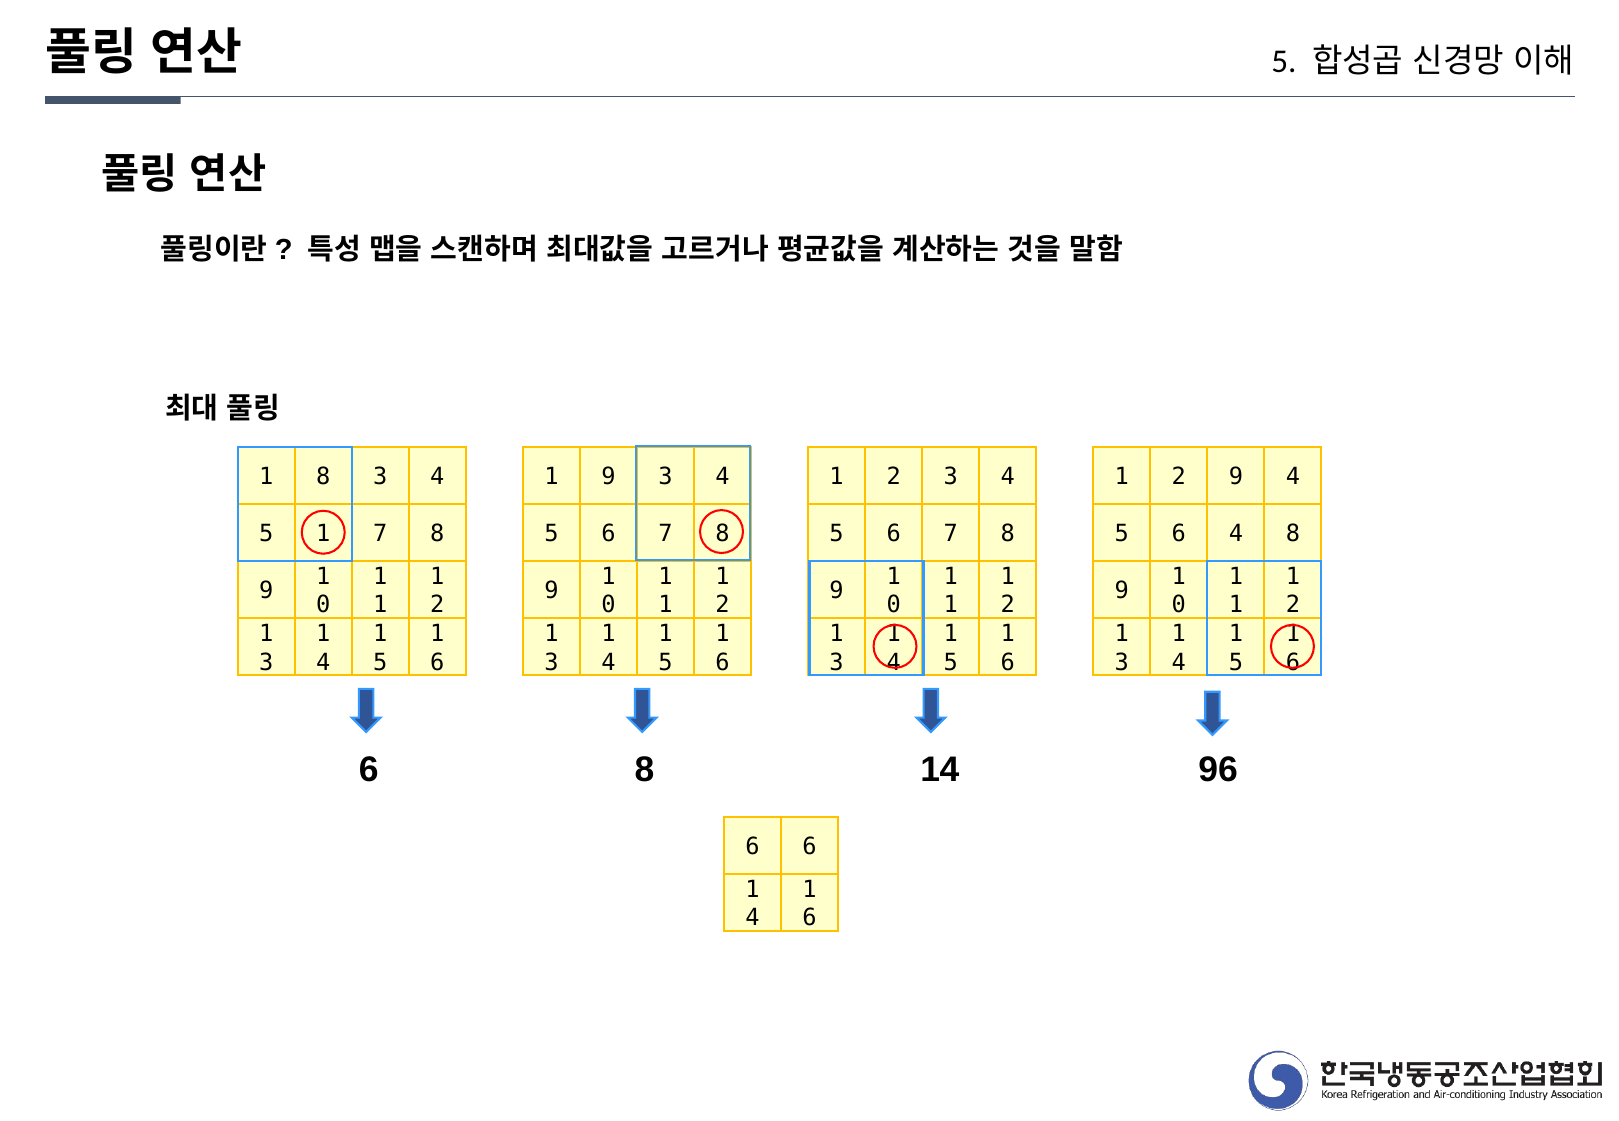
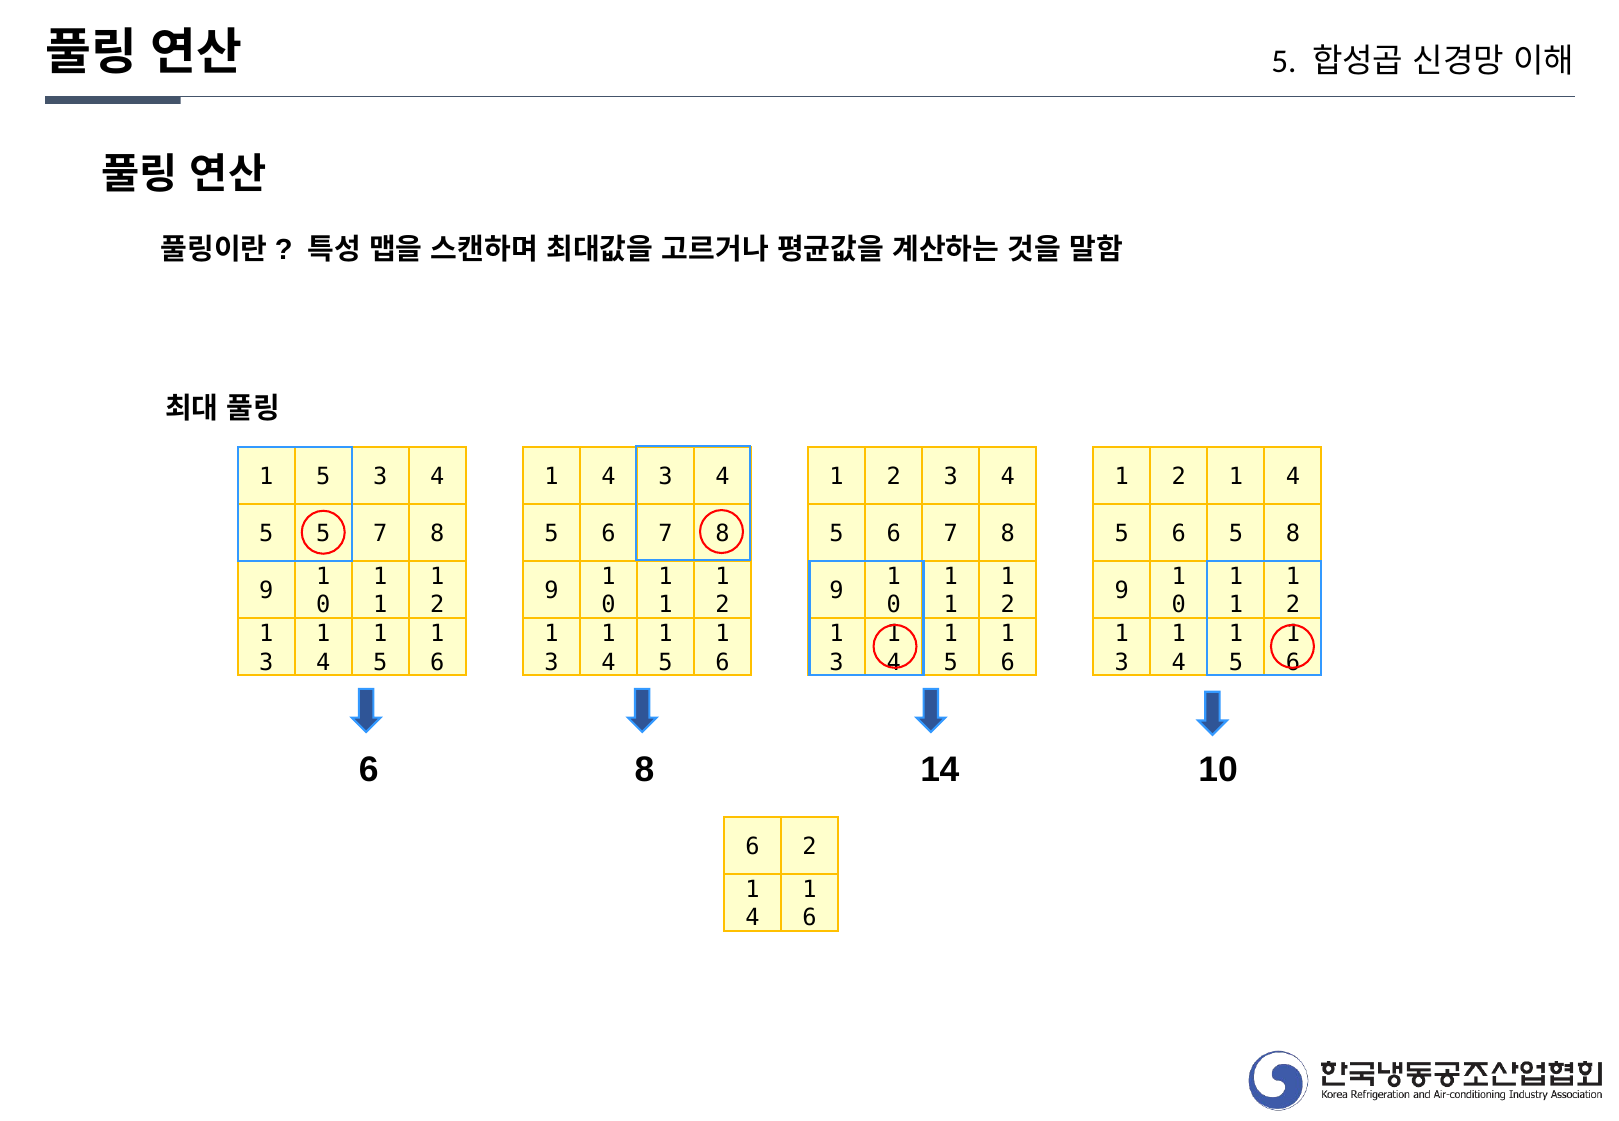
8 at (323, 477): 8 -> 5
9 at (608, 477): 9 -> 4
9 at (1236, 477): 9 -> 1
1 at (323, 534): 1 -> 5
6 4: 4 -> 5
96: 96 -> 10
6 at (809, 847): 6 -> 2
